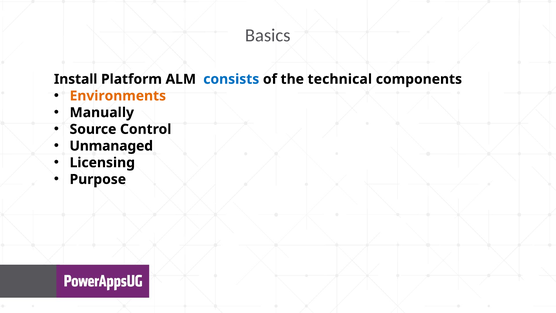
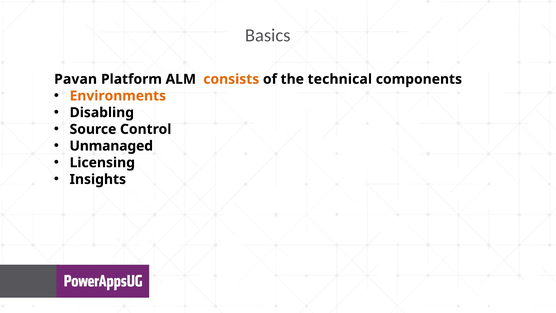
Install: Install -> Pavan
consists colour: blue -> orange
Manually: Manually -> Disabling
Purpose: Purpose -> Insights
